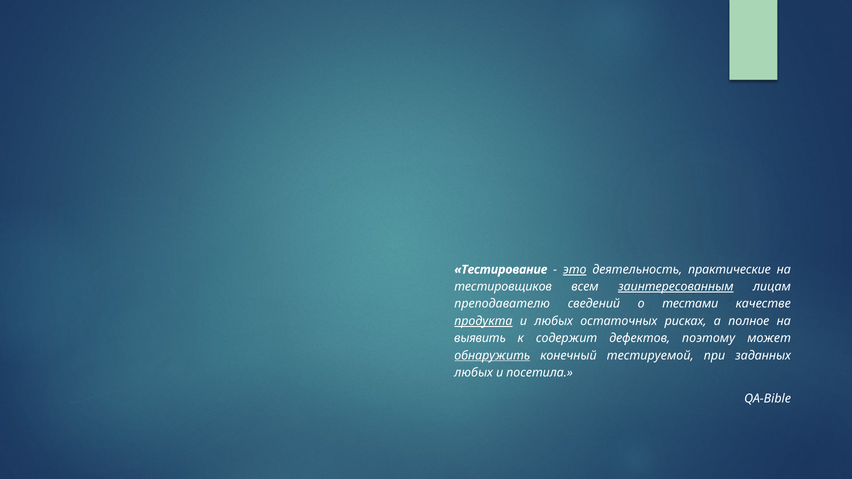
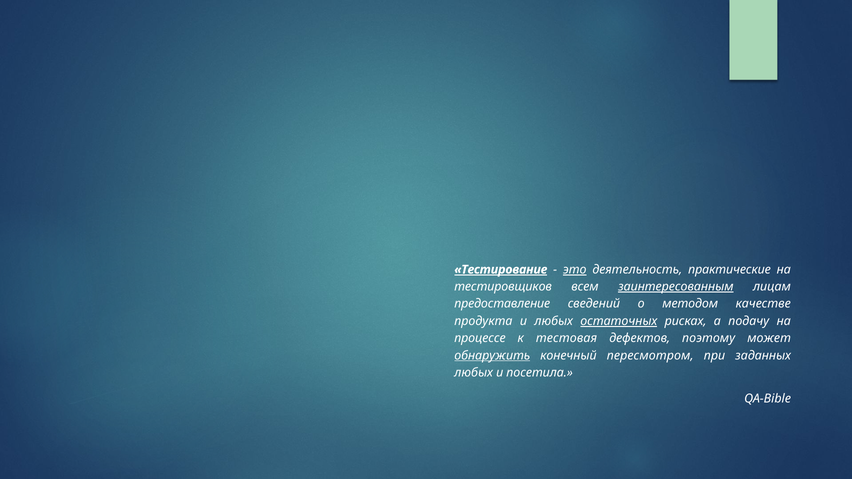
Тестирование underline: none -> present
преподавателю: преподавателю -> предоставление
тестами: тестами -> методом
продукта underline: present -> none
остаточных underline: none -> present
полное: полное -> подачу
выявить: выявить -> процессе
содержит: содержит -> тестовая
тестируемой: тестируемой -> пересмотром
